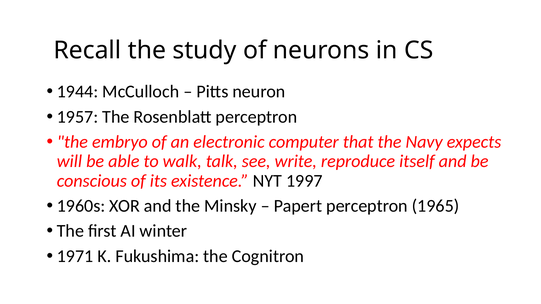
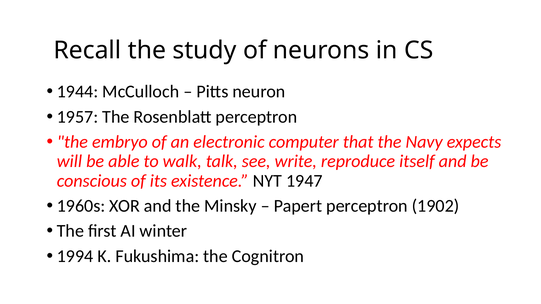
1997: 1997 -> 1947
1965: 1965 -> 1902
1971: 1971 -> 1994
